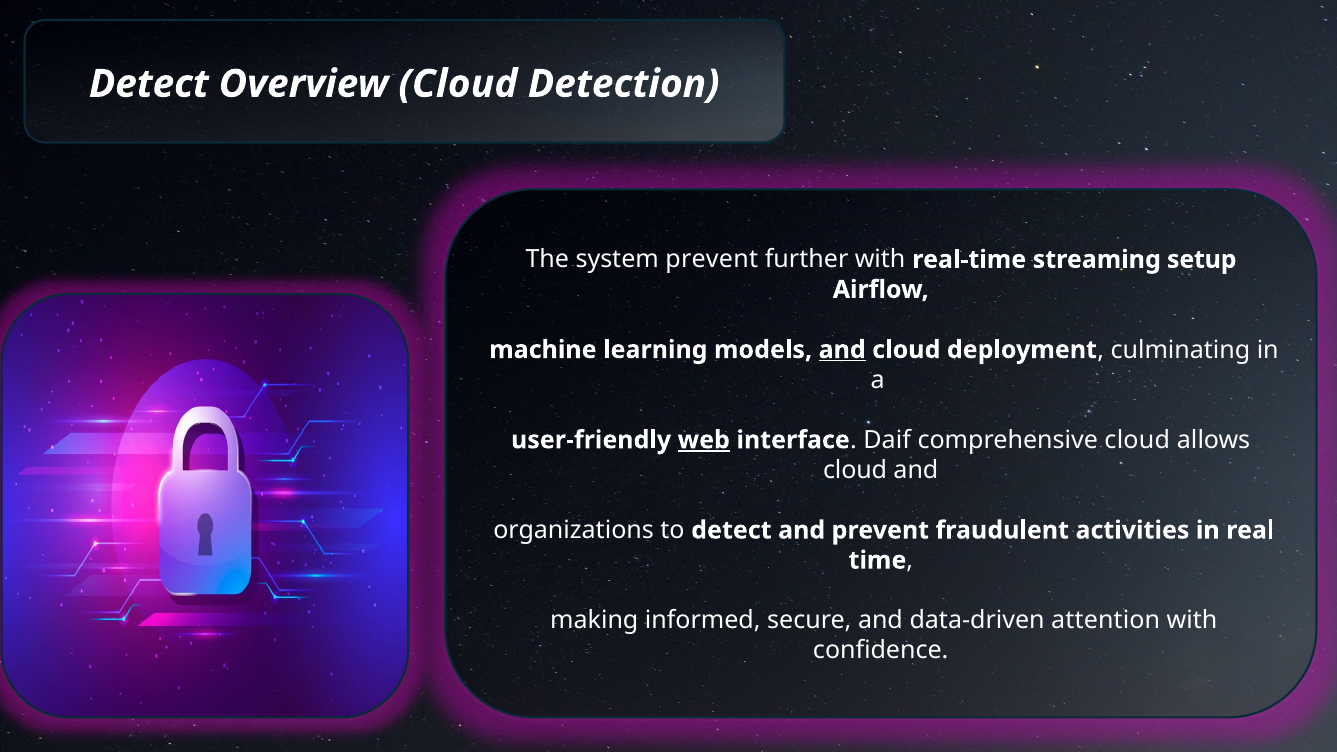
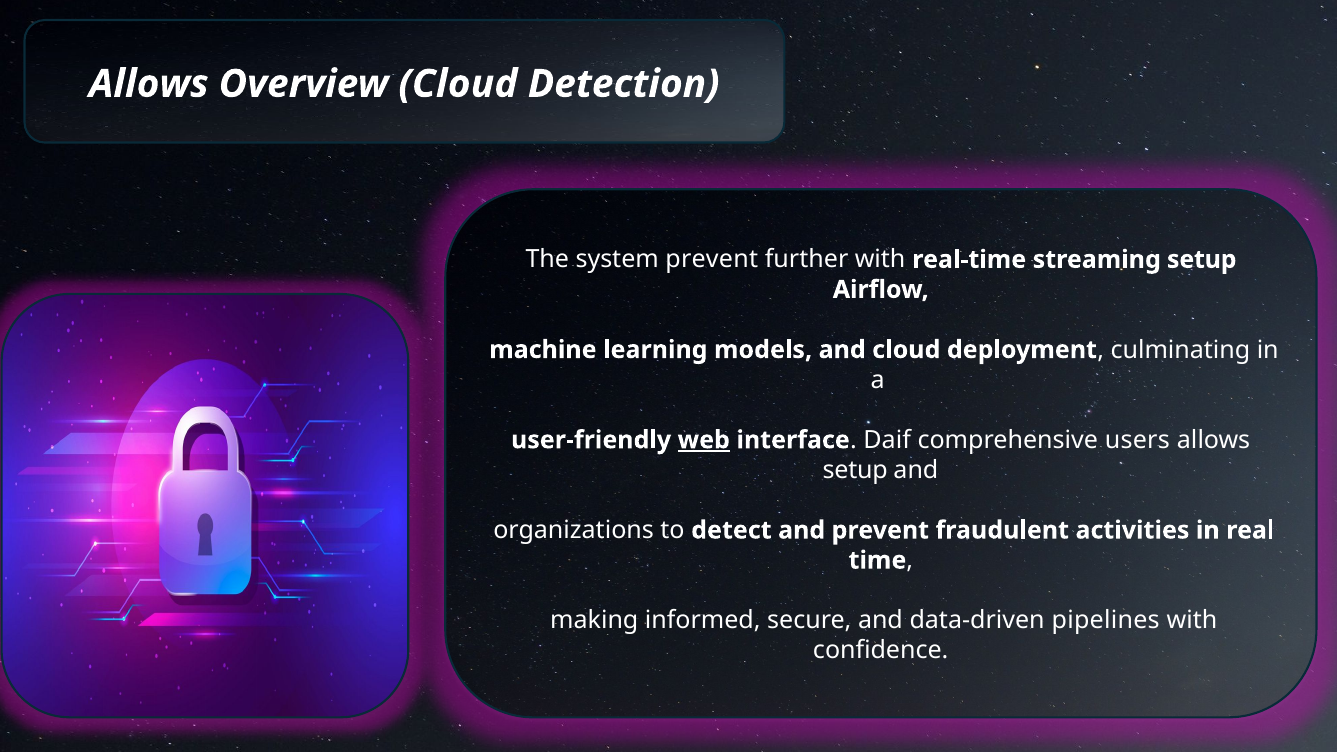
Detect at (149, 84): Detect -> Allows
and at (842, 350) underline: present -> none
comprehensive cloud: cloud -> users
cloud at (855, 470): cloud -> setup
attention: attention -> pipelines
